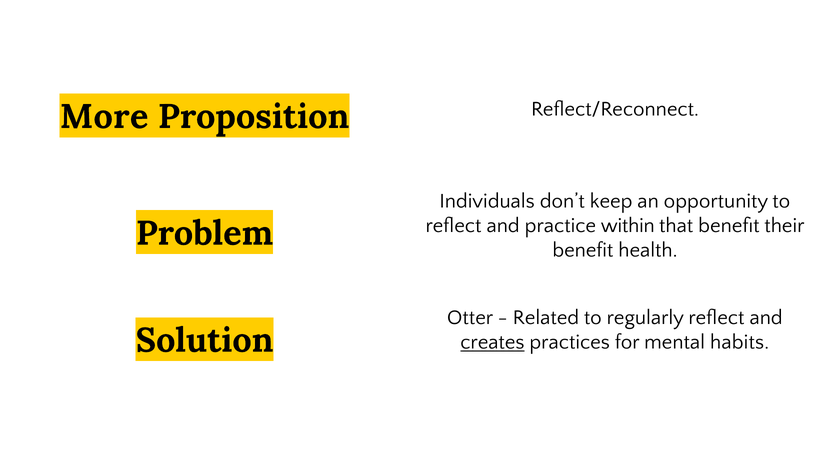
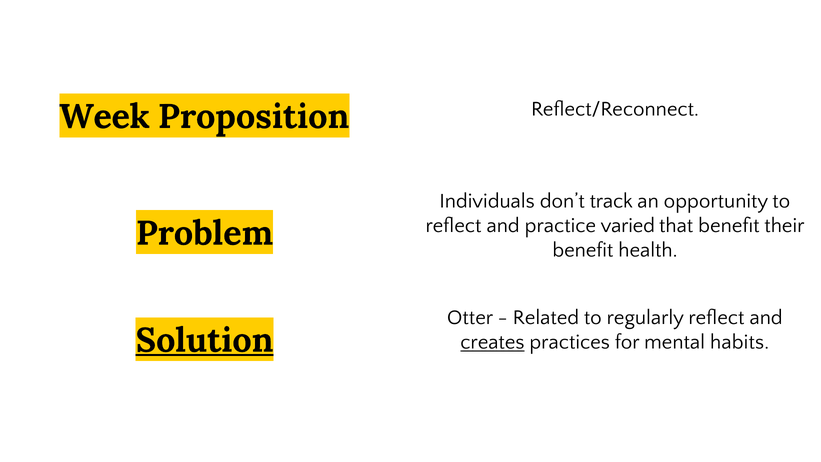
More: More -> Week
keep: keep -> track
within: within -> varied
Solution underline: none -> present
